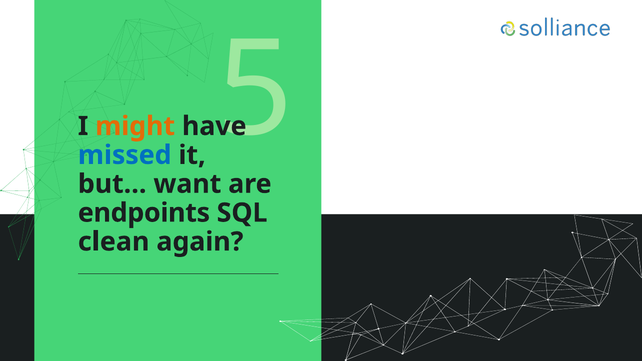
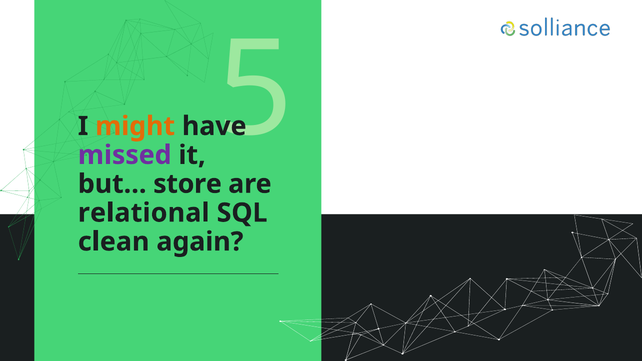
missed colour: blue -> purple
want: want -> store
endpoints: endpoints -> relational
